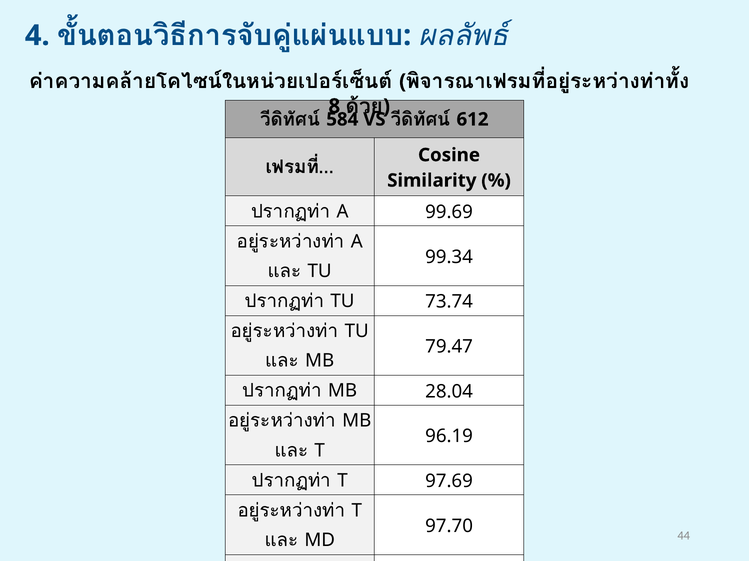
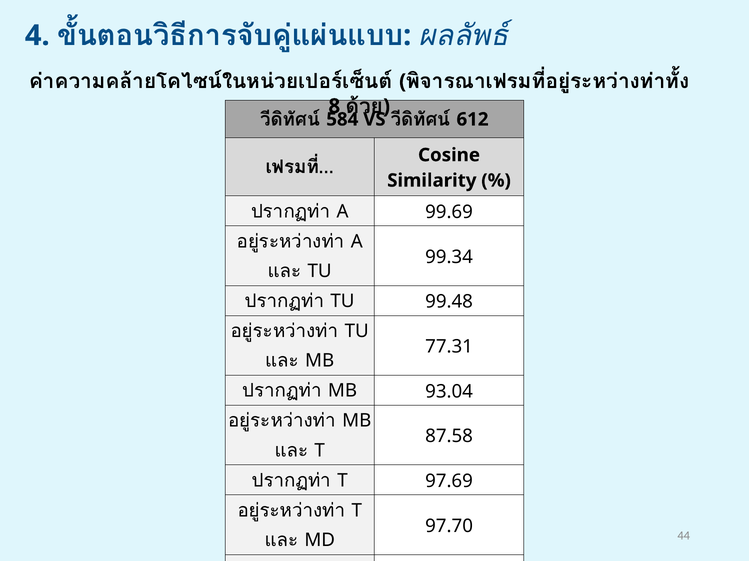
73.74: 73.74 -> 99.48
79.47: 79.47 -> 77.31
28.04: 28.04 -> 93.04
96.19: 96.19 -> 87.58
